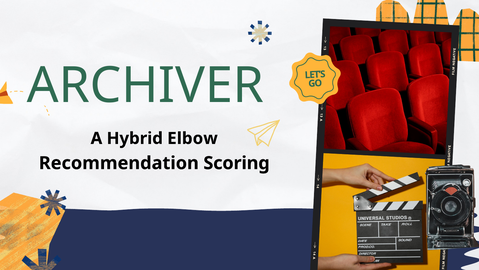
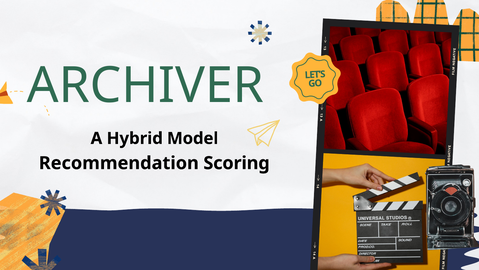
Elbow: Elbow -> Model
